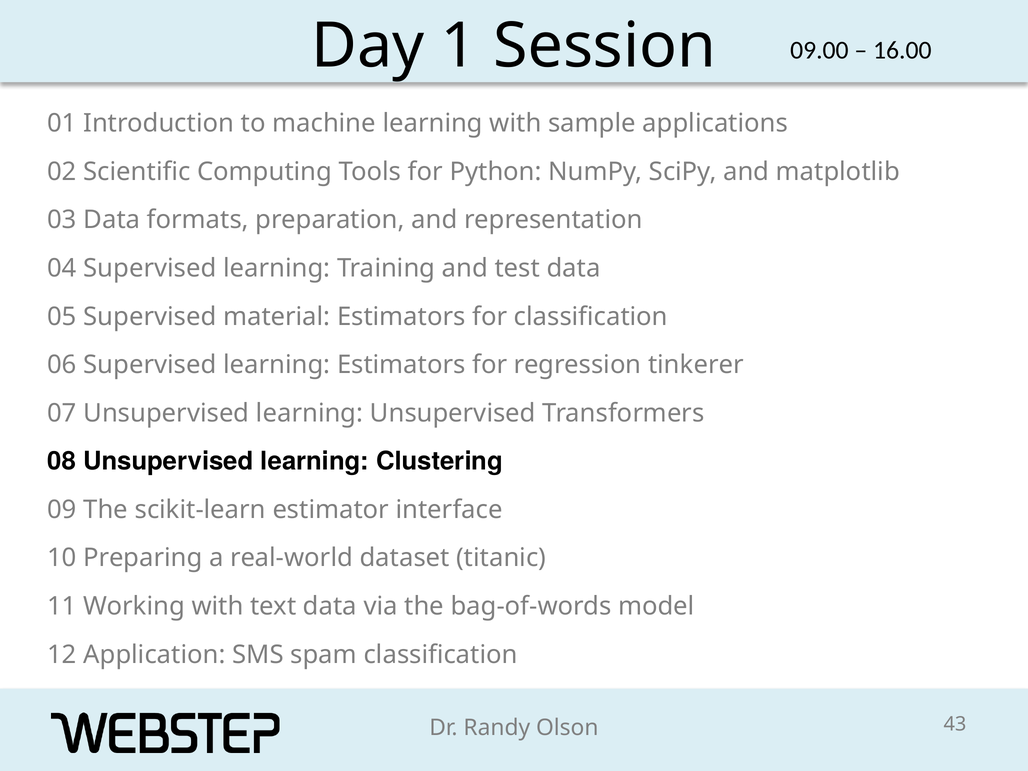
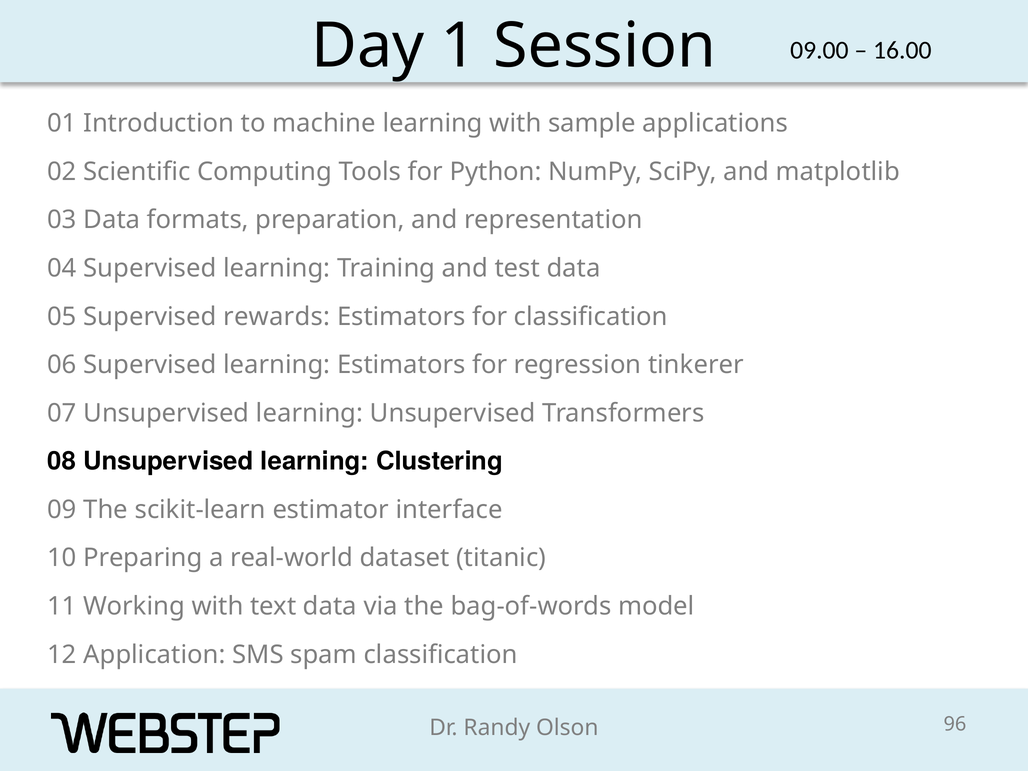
material: material -> rewards
43: 43 -> 96
